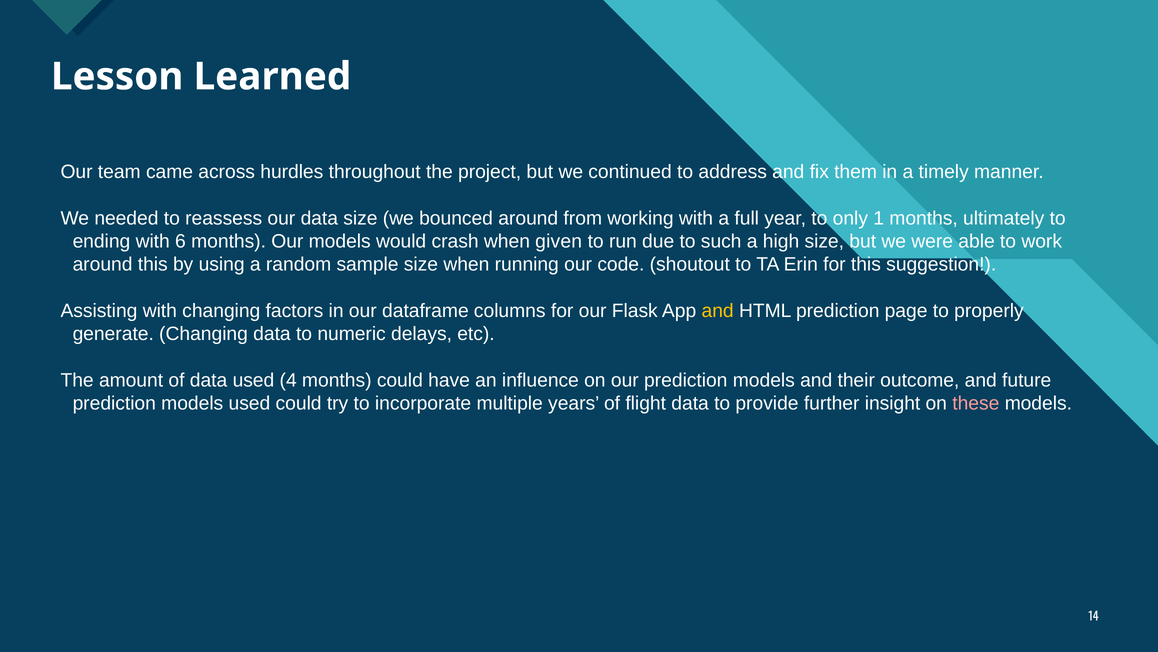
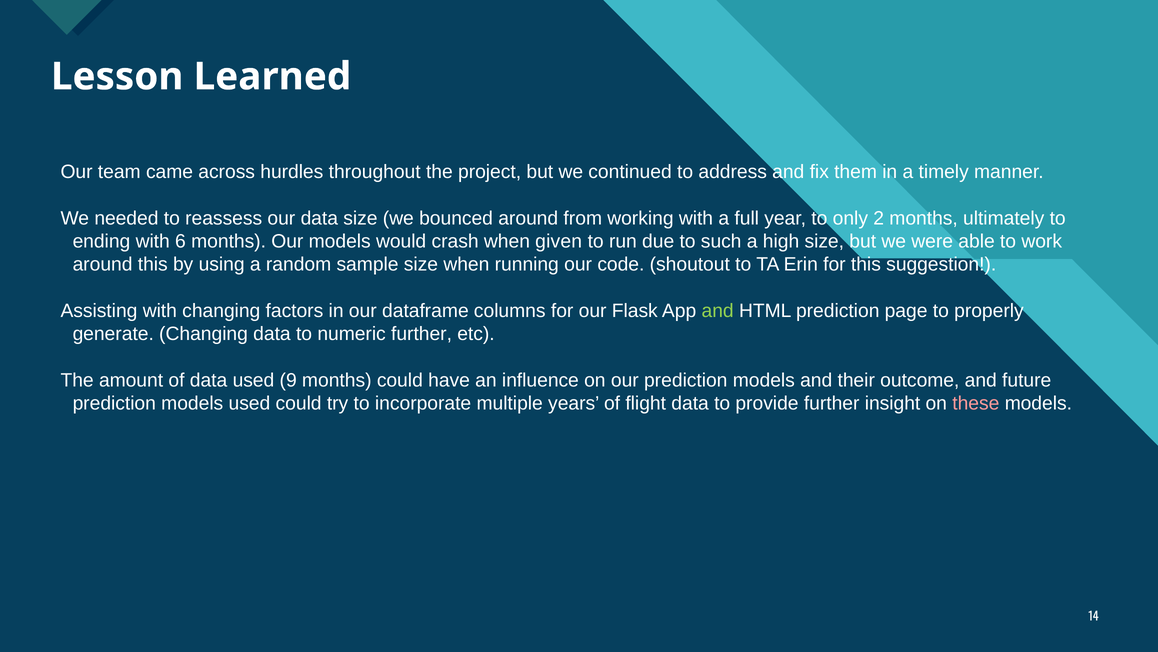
1: 1 -> 2
and at (718, 311) colour: yellow -> light green
numeric delays: delays -> further
4: 4 -> 9
